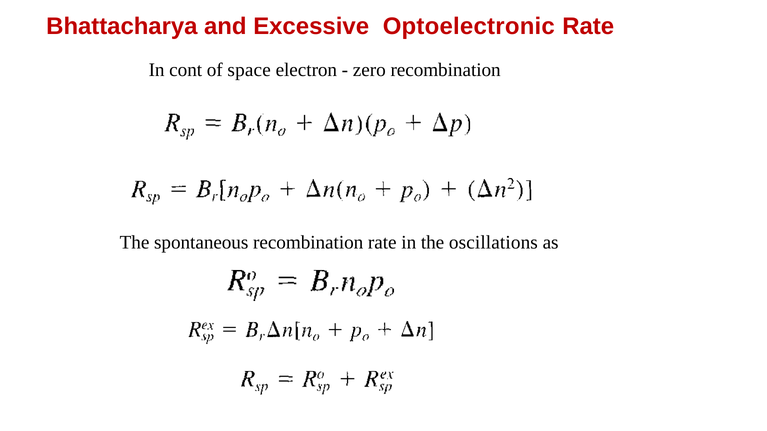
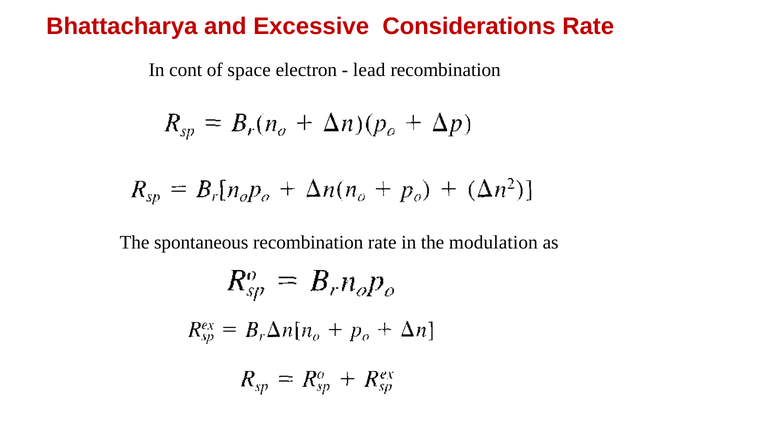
Optoelectronic: Optoelectronic -> Considerations
zero: zero -> lead
oscillations: oscillations -> modulation
